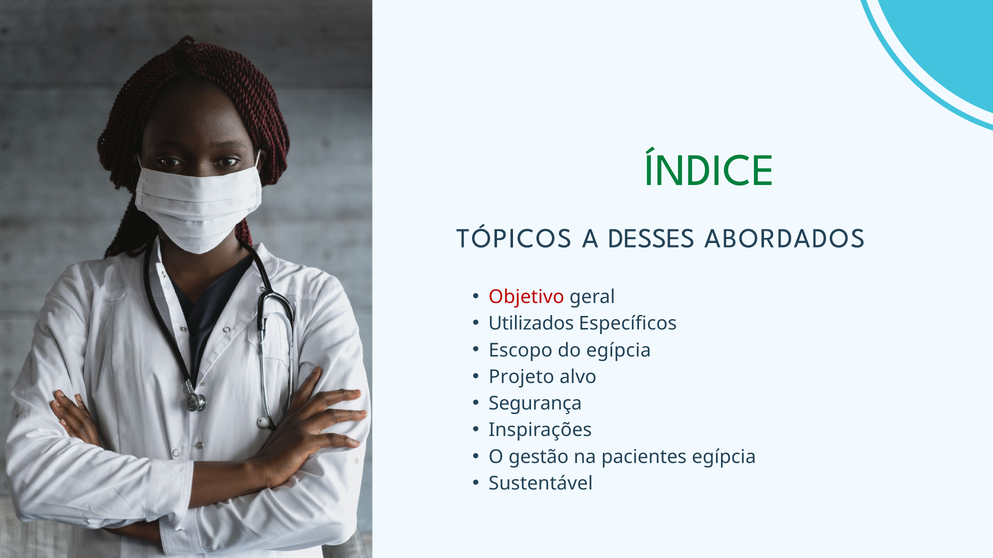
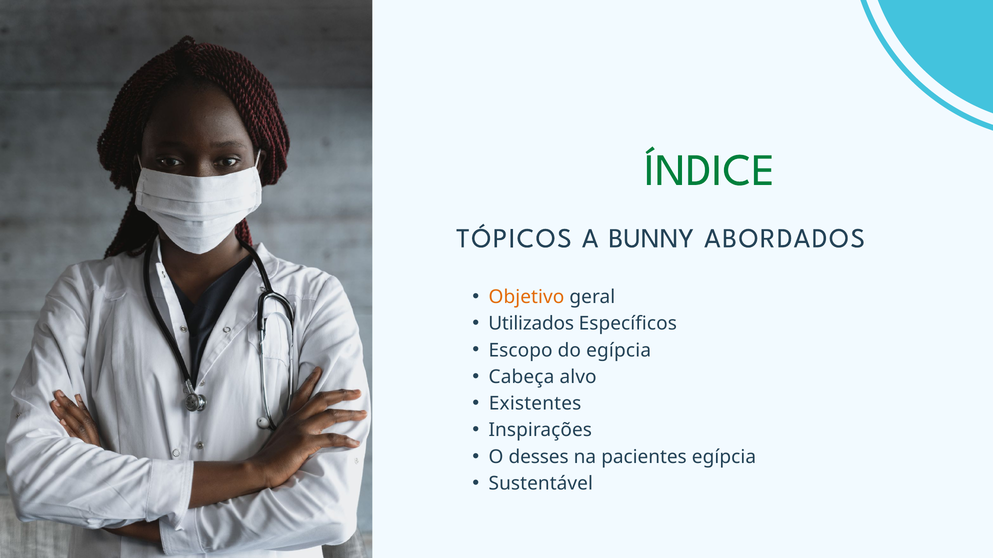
DESSES: DESSES -> BUNNY
Objetivo colour: red -> orange
Projeto: Projeto -> Cabeça
Segurança: Segurança -> Existentes
gestão: gestão -> desses
